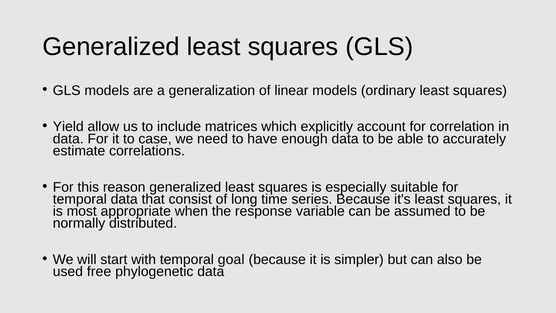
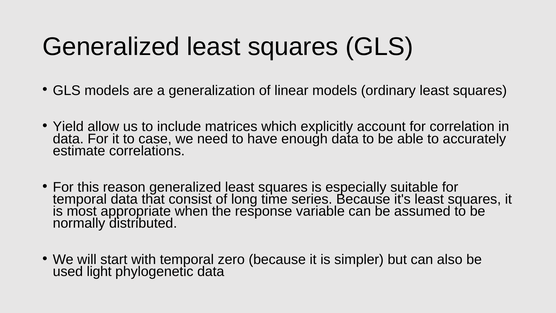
goal: goal -> zero
free: free -> light
